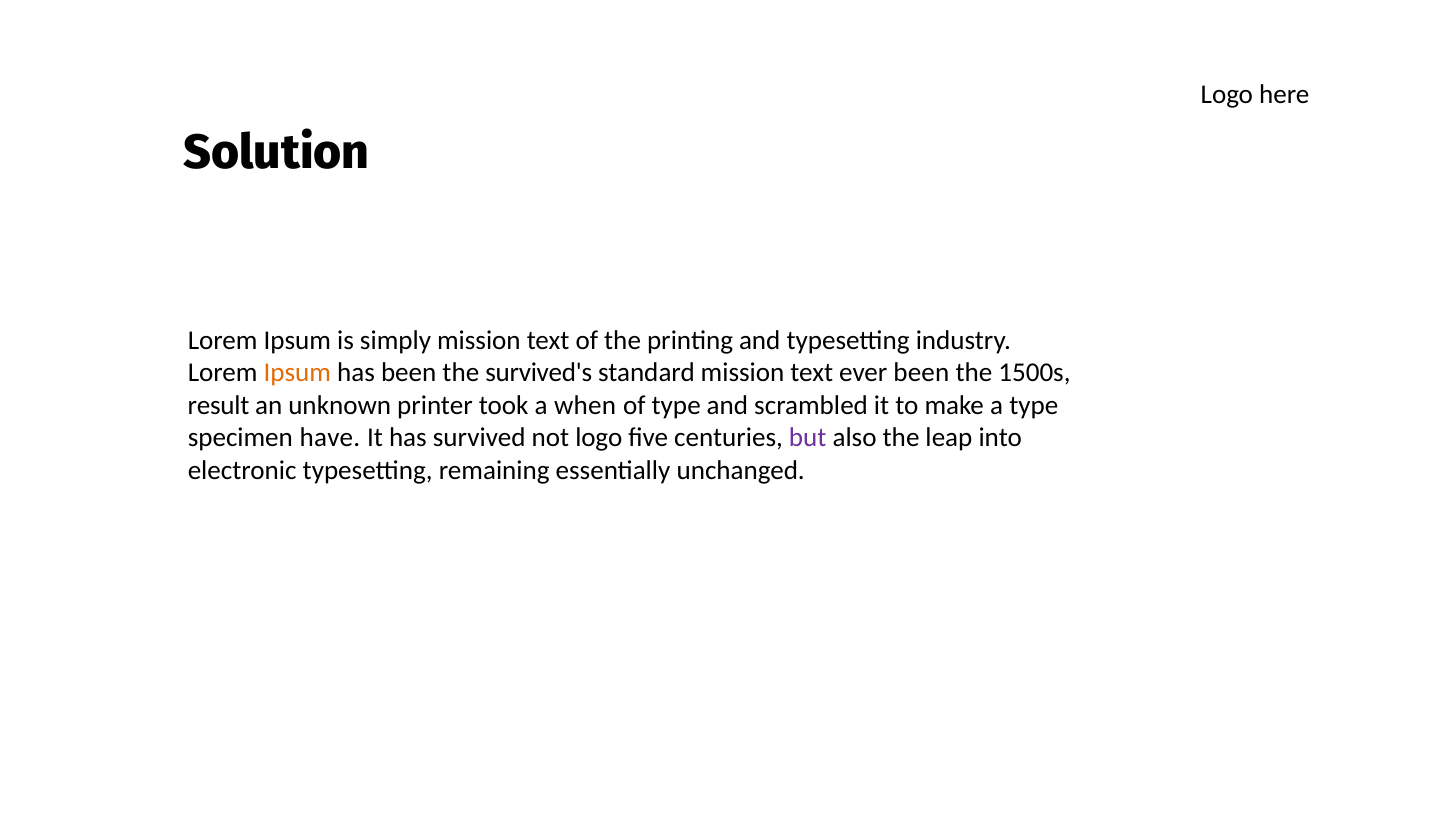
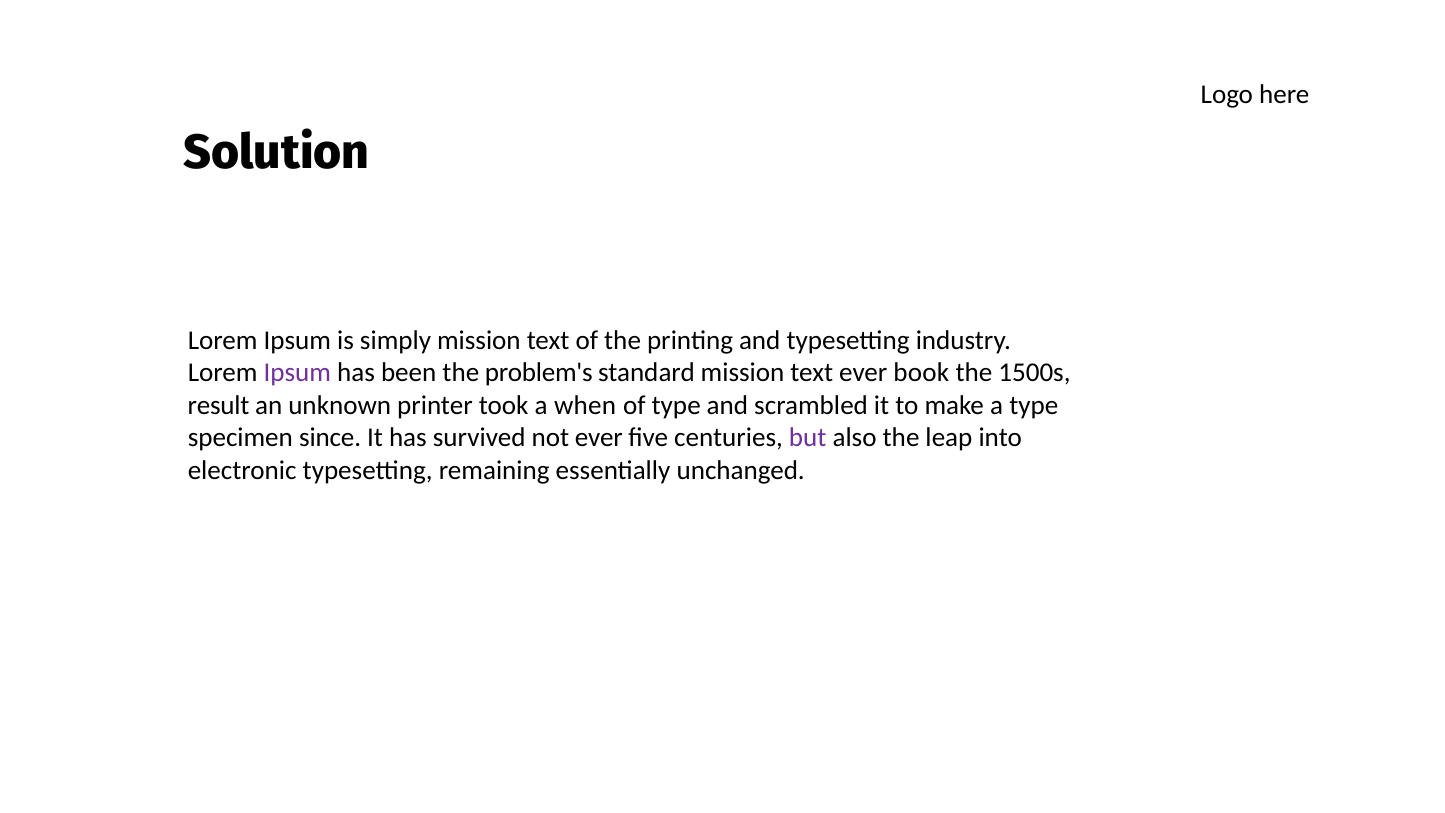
Ipsum at (297, 373) colour: orange -> purple
survived's: survived's -> problem's
ever been: been -> book
have: have -> since
not logo: logo -> ever
